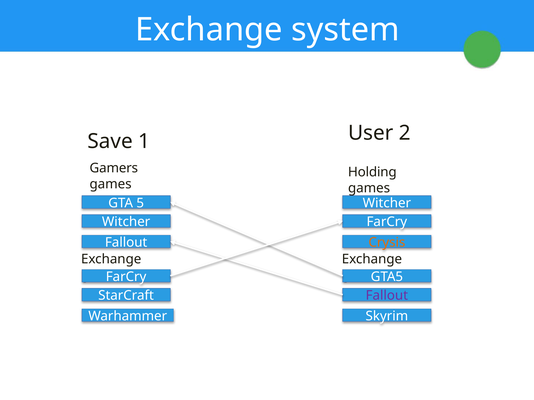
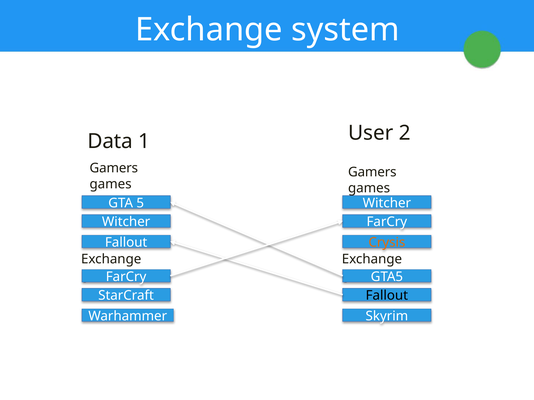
Save: Save -> Data
Holding at (372, 172): Holding -> Gamers
Fallout at (387, 296) colour: purple -> black
